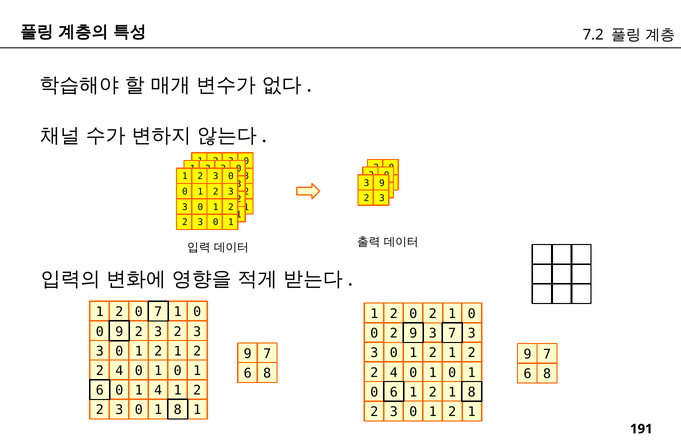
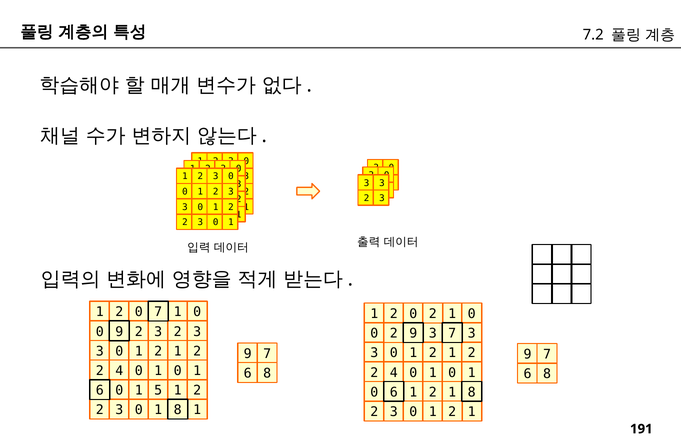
9 at (382, 183): 9 -> 3
1 4: 4 -> 5
